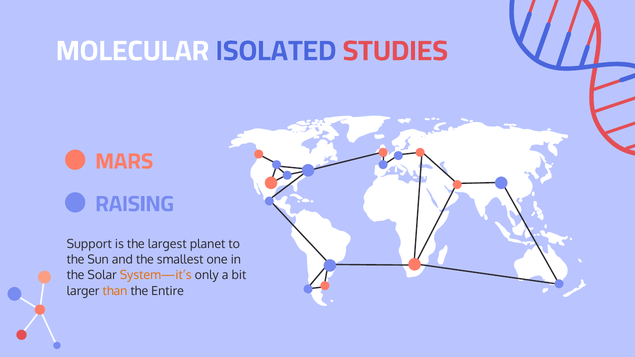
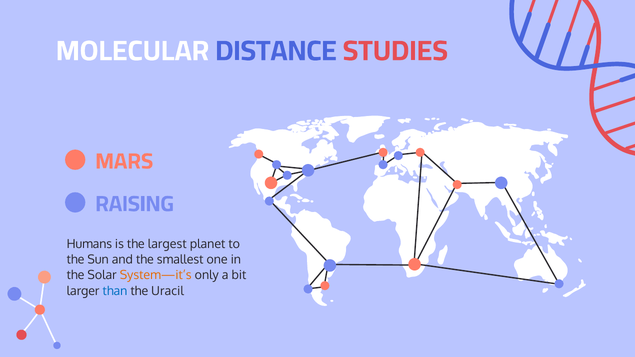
ISOLATED: ISOLATED -> DISTANCE
Support: Support -> Humans
than colour: orange -> blue
Entire: Entire -> Uracil
